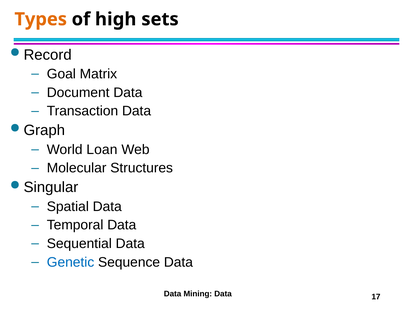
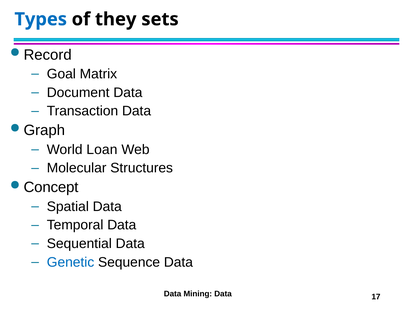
Types colour: orange -> blue
high: high -> they
Singular: Singular -> Concept
